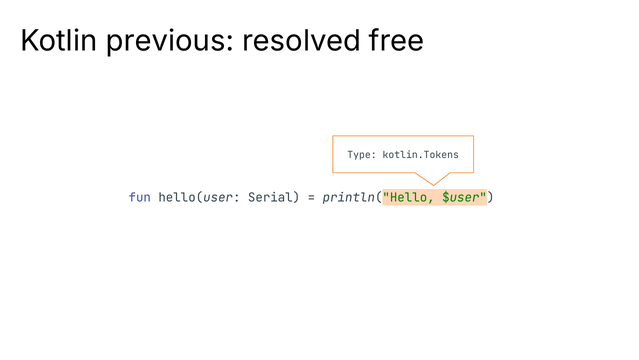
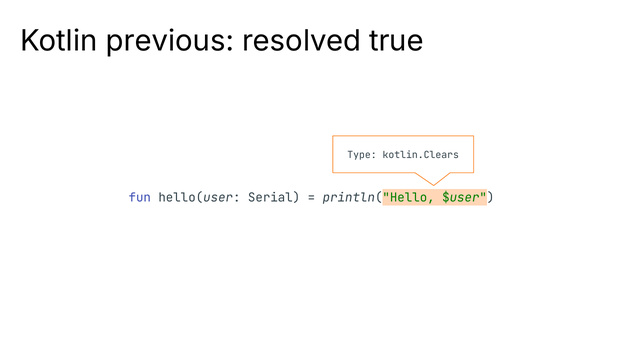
free: free -> true
kotlin.Tokens: kotlin.Tokens -> kotlin.Clears
